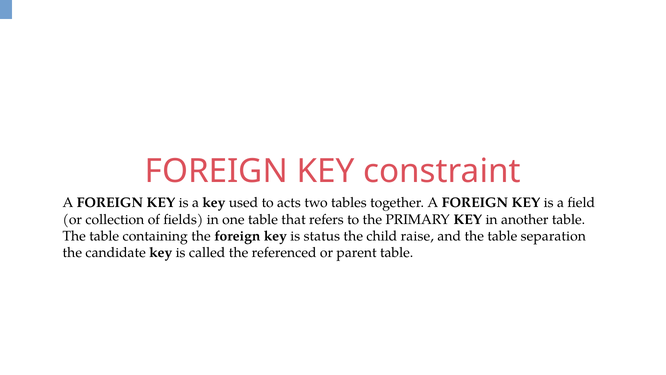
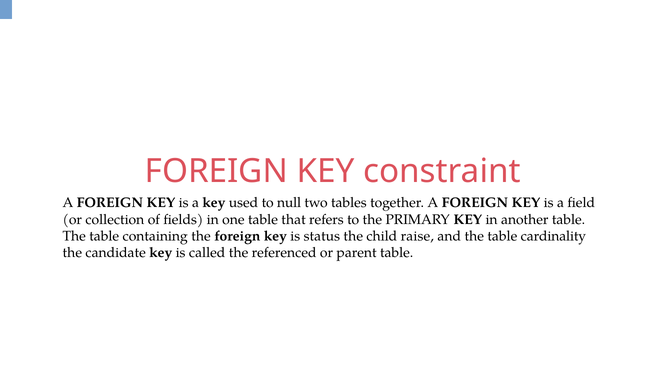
acts: acts -> null
separation: separation -> cardinality
